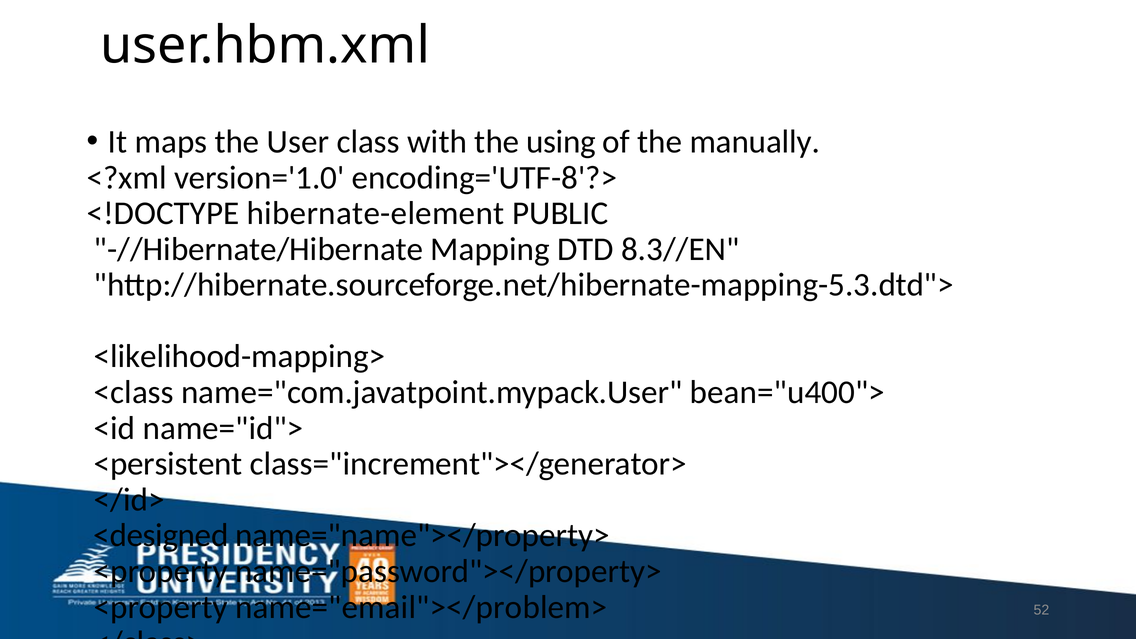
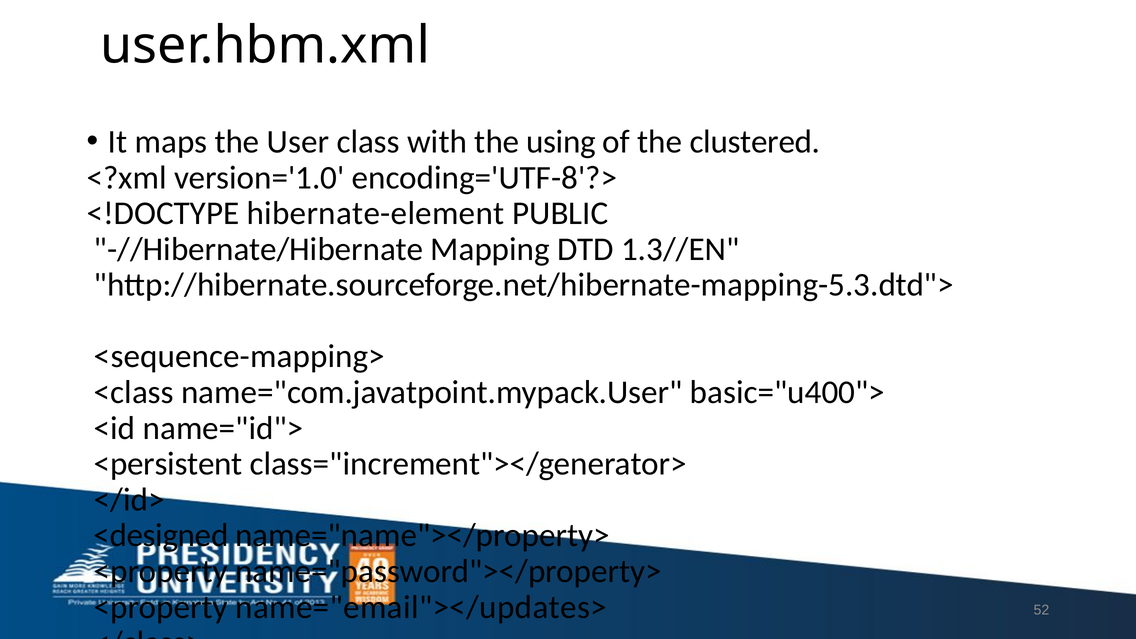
manually: manually -> clustered
8.3//EN: 8.3//EN -> 1.3//EN
<likelihood-mapping>: <likelihood-mapping> -> <sequence-mapping>
bean="u400">: bean="u400"> -> basic="u400">
name="email"></problem>: name="email"></problem> -> name="email"></updates>
